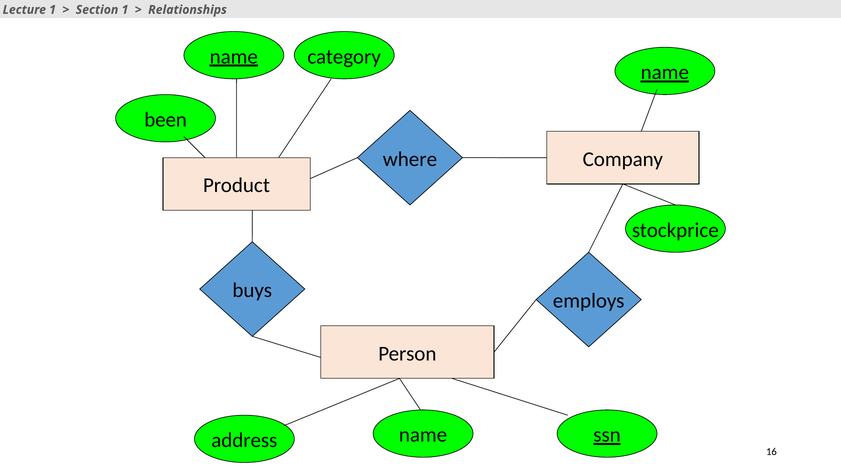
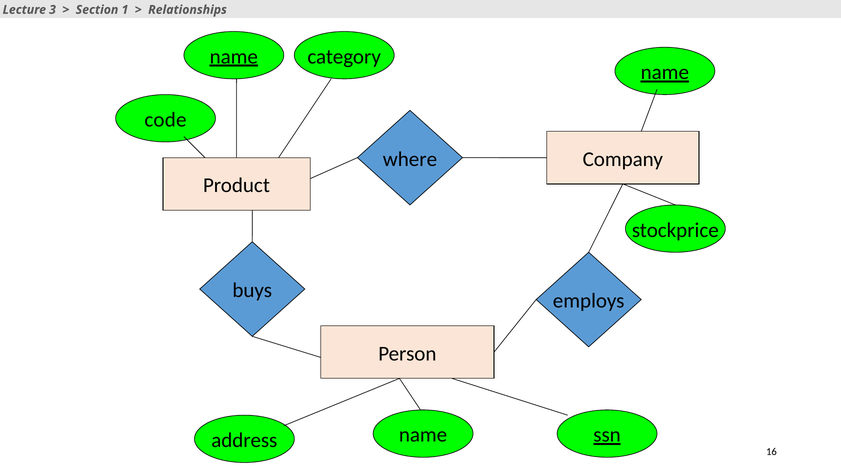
Lecture 1: 1 -> 3
been: been -> code
